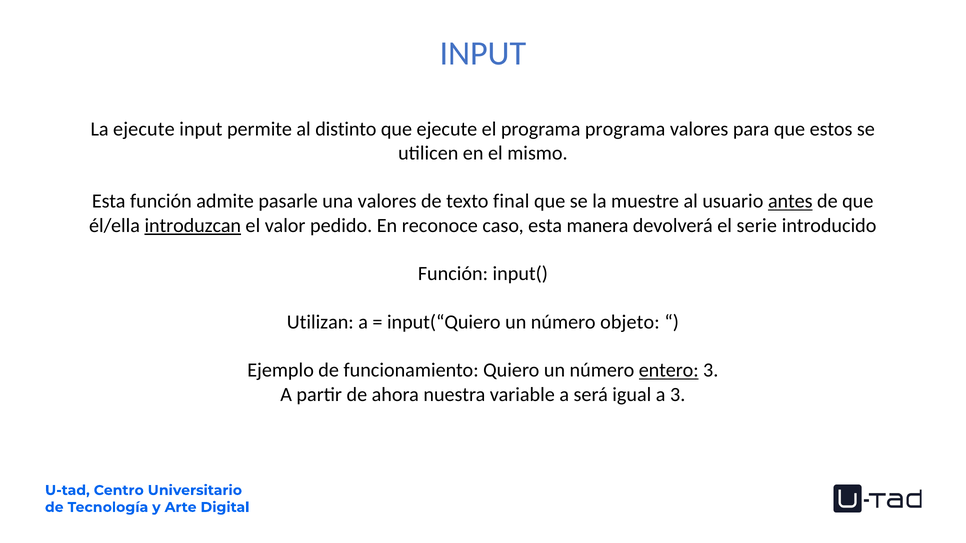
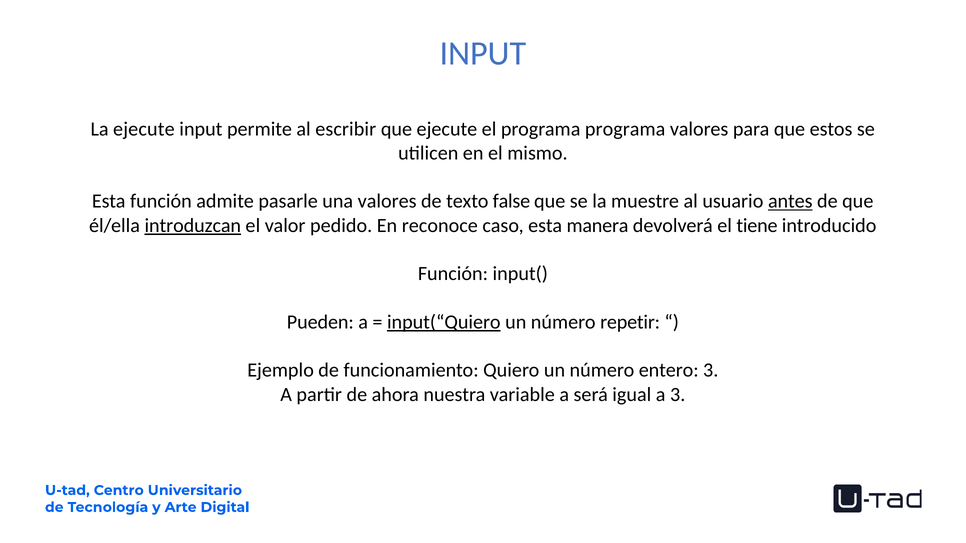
distinto: distinto -> escribir
final: final -> false
serie: serie -> tiene
Utilizan: Utilizan -> Pueden
input(“Quiero underline: none -> present
objeto: objeto -> repetir
entero underline: present -> none
